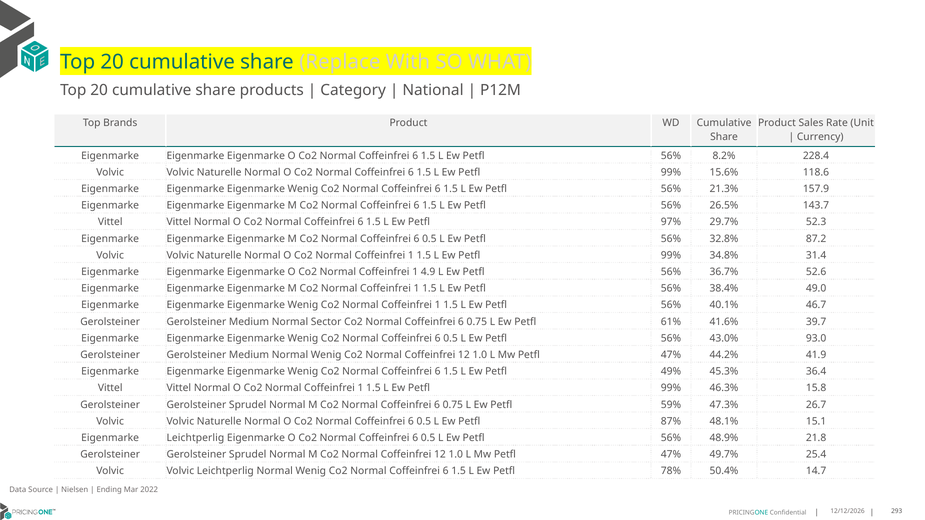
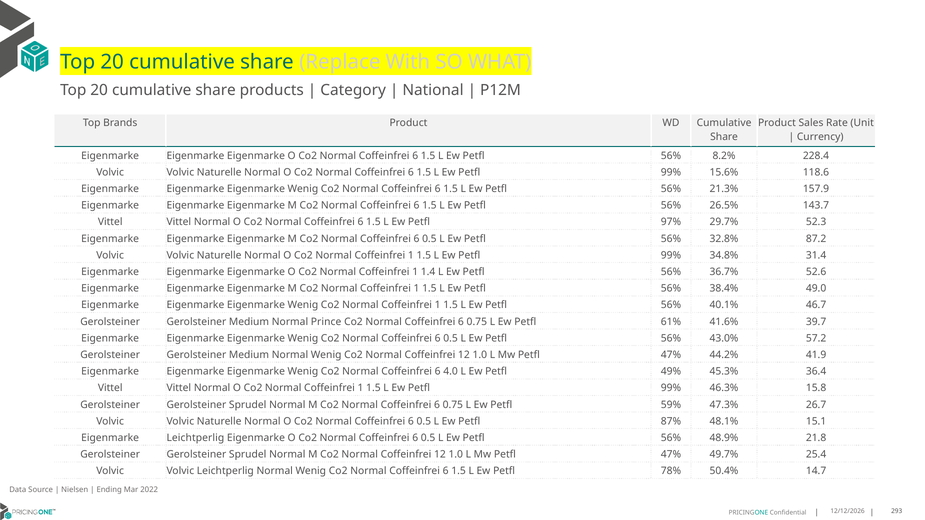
4.9: 4.9 -> 1.4
Sector: Sector -> Prince
93.0: 93.0 -> 57.2
1.5 at (451, 372): 1.5 -> 4.0
